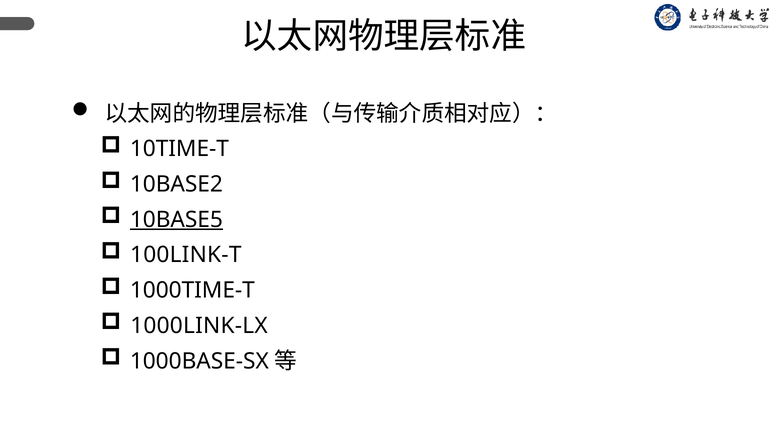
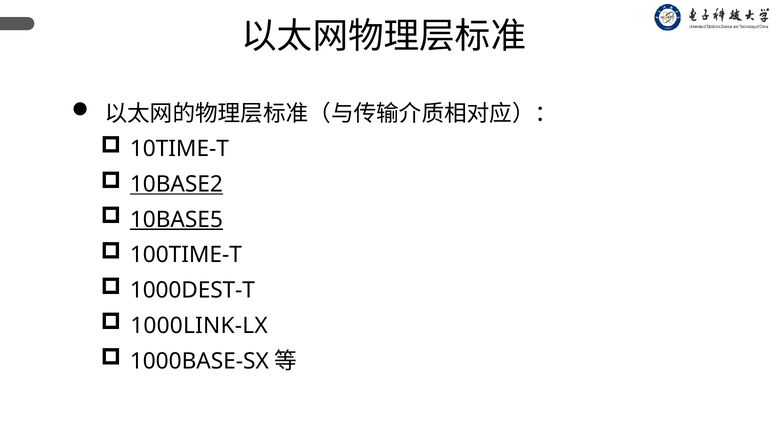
10BASE2 underline: none -> present
100LINK-T: 100LINK-T -> 100TIME-T
1000TIME-T: 1000TIME-T -> 1000DEST-T
